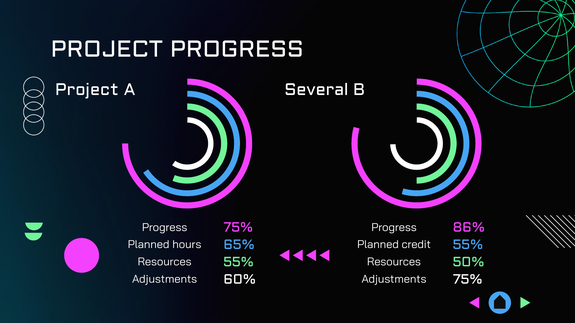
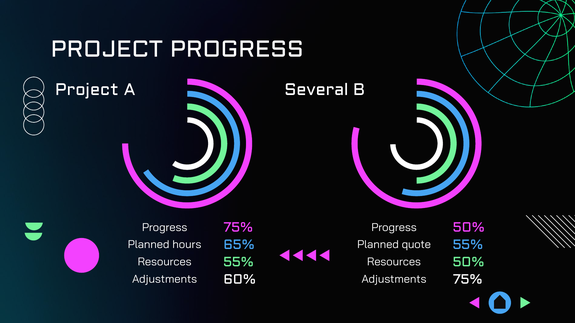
86% at (469, 228): 86% -> 50%
credit: credit -> quote
